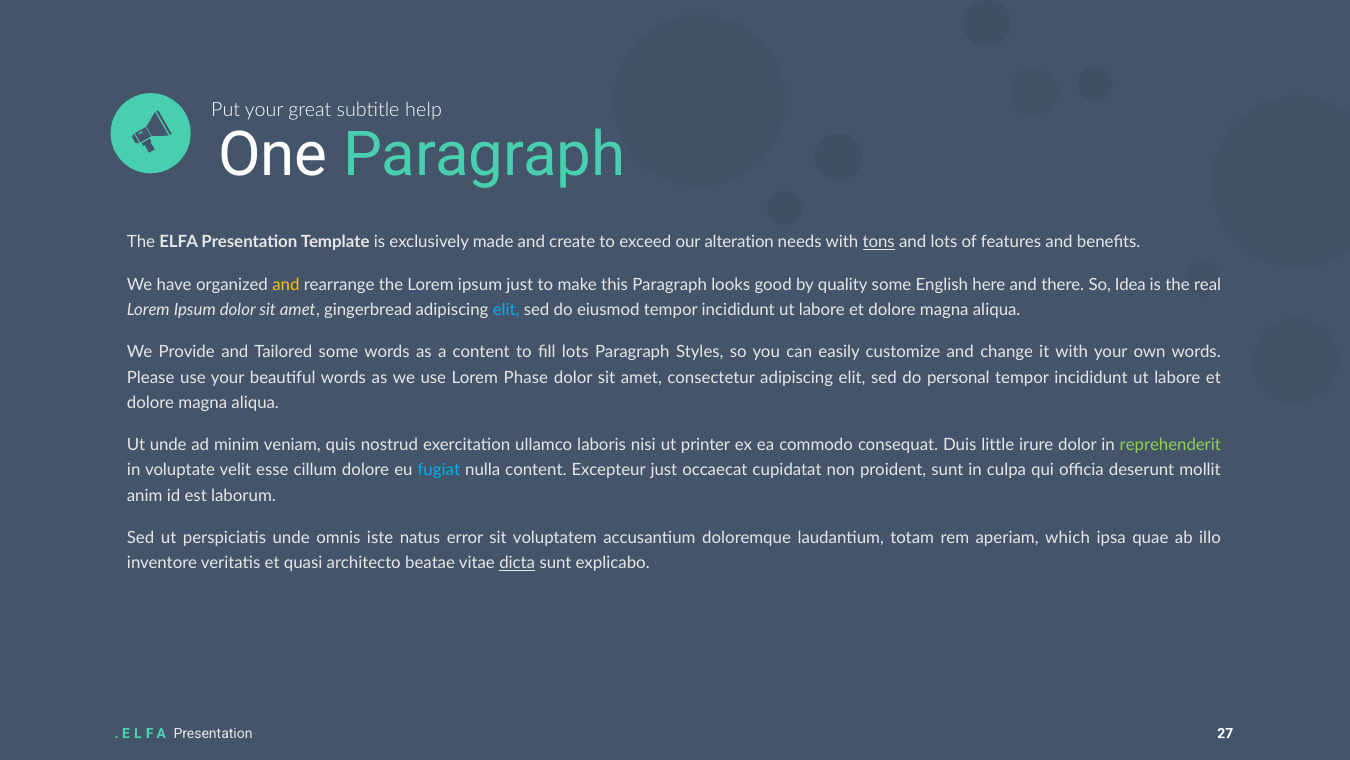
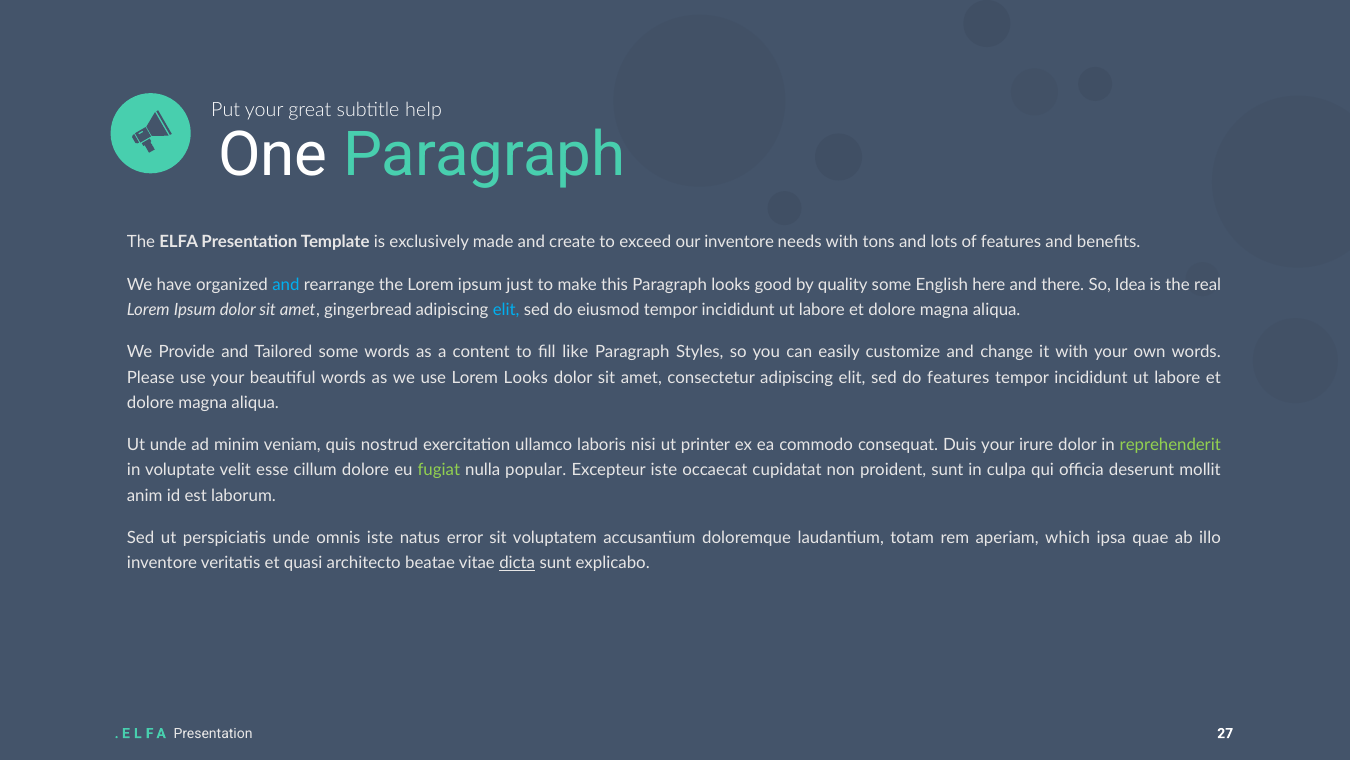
our alteration: alteration -> inventore
tons underline: present -> none
and at (286, 284) colour: yellow -> light blue
fill lots: lots -> like
Lorem Phase: Phase -> Looks
do personal: personal -> features
Duis little: little -> your
fugiat colour: light blue -> light green
nulla content: content -> popular
Excepteur just: just -> iste
